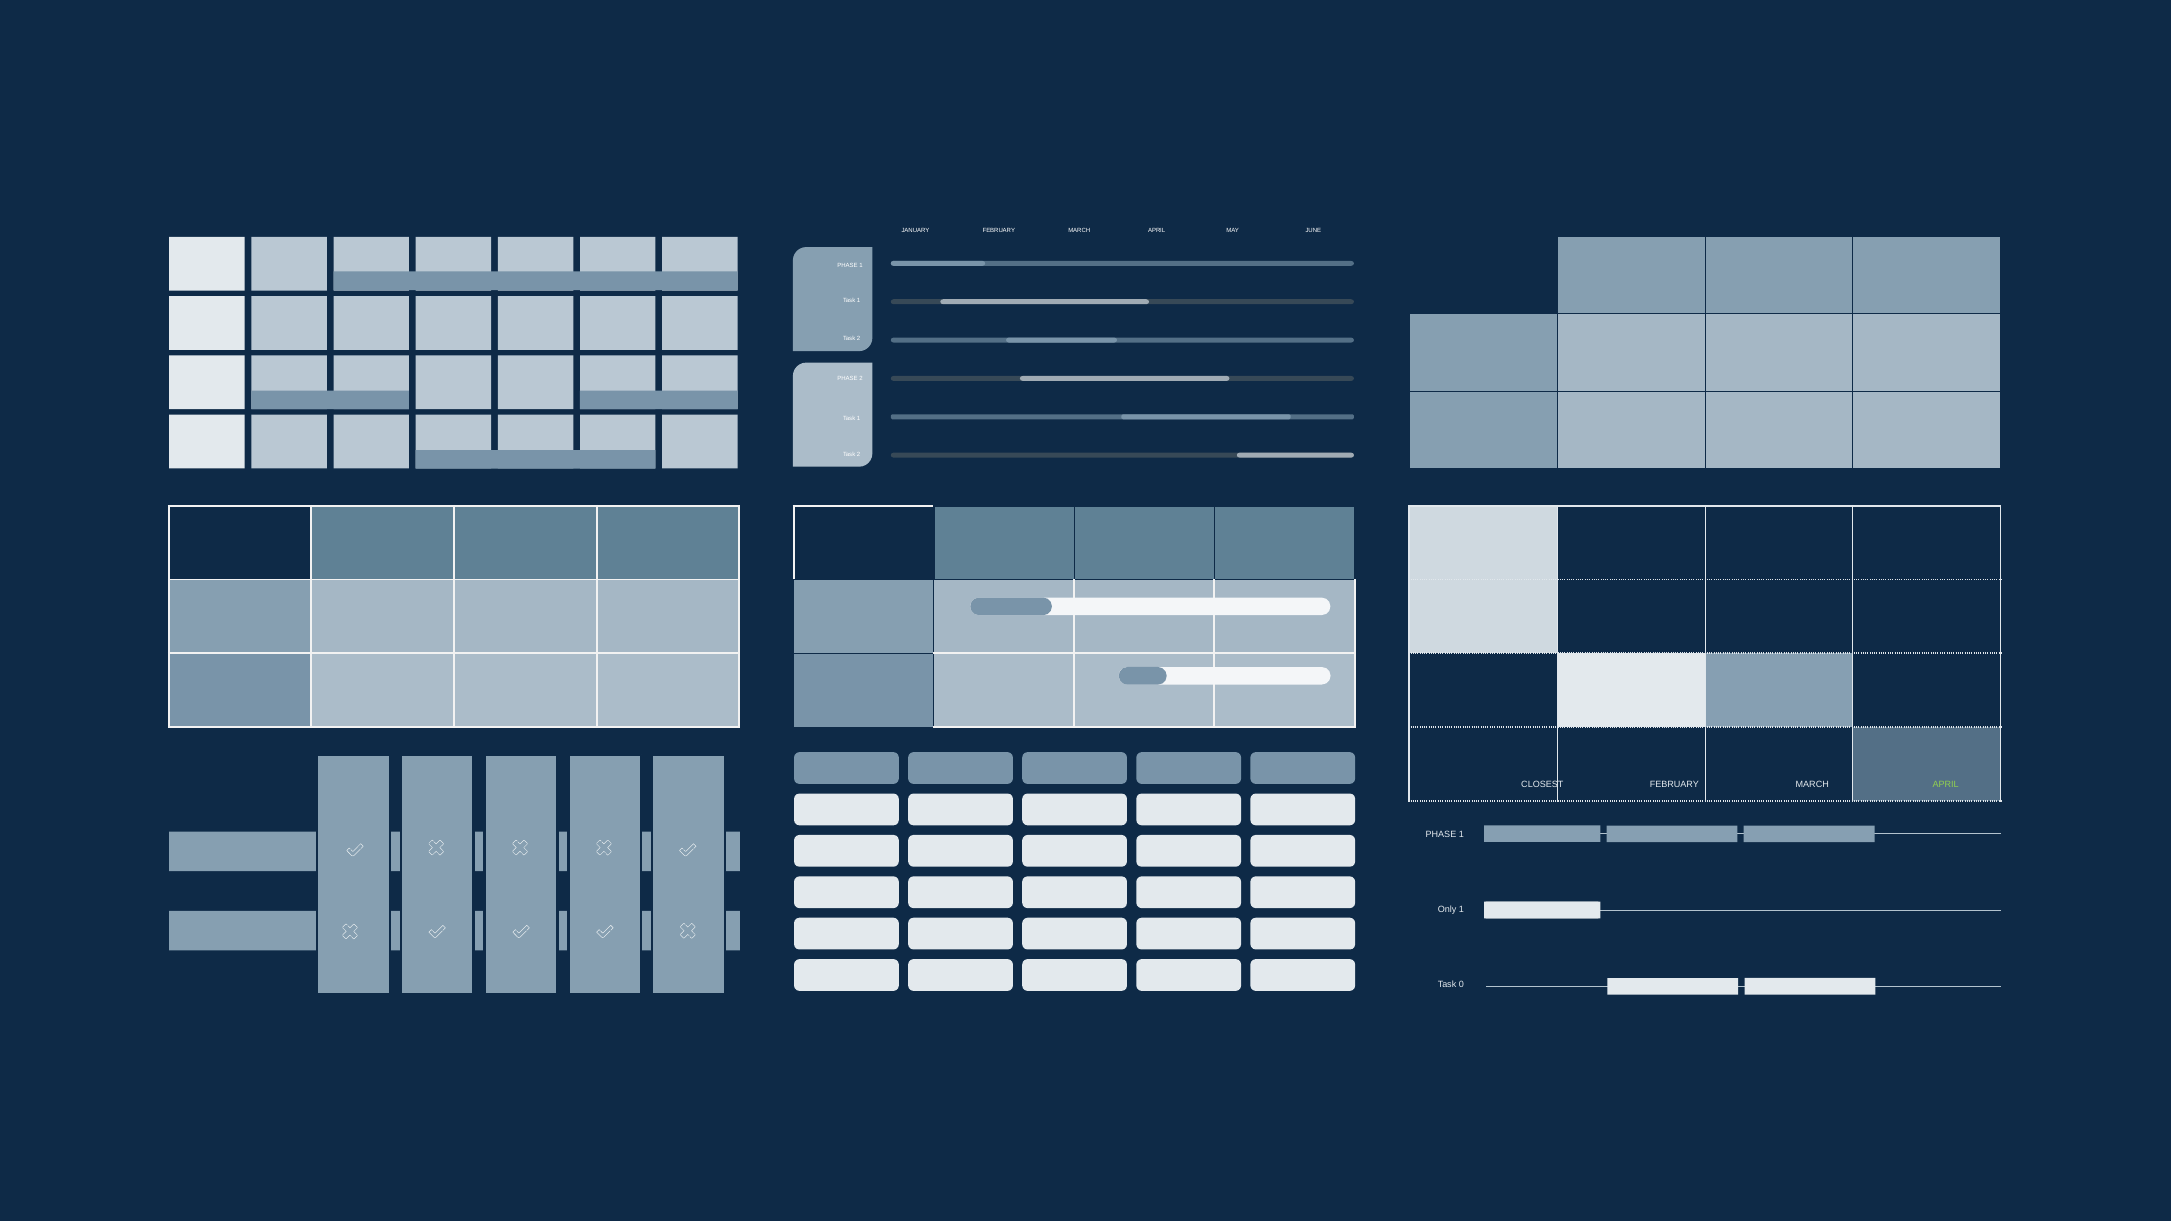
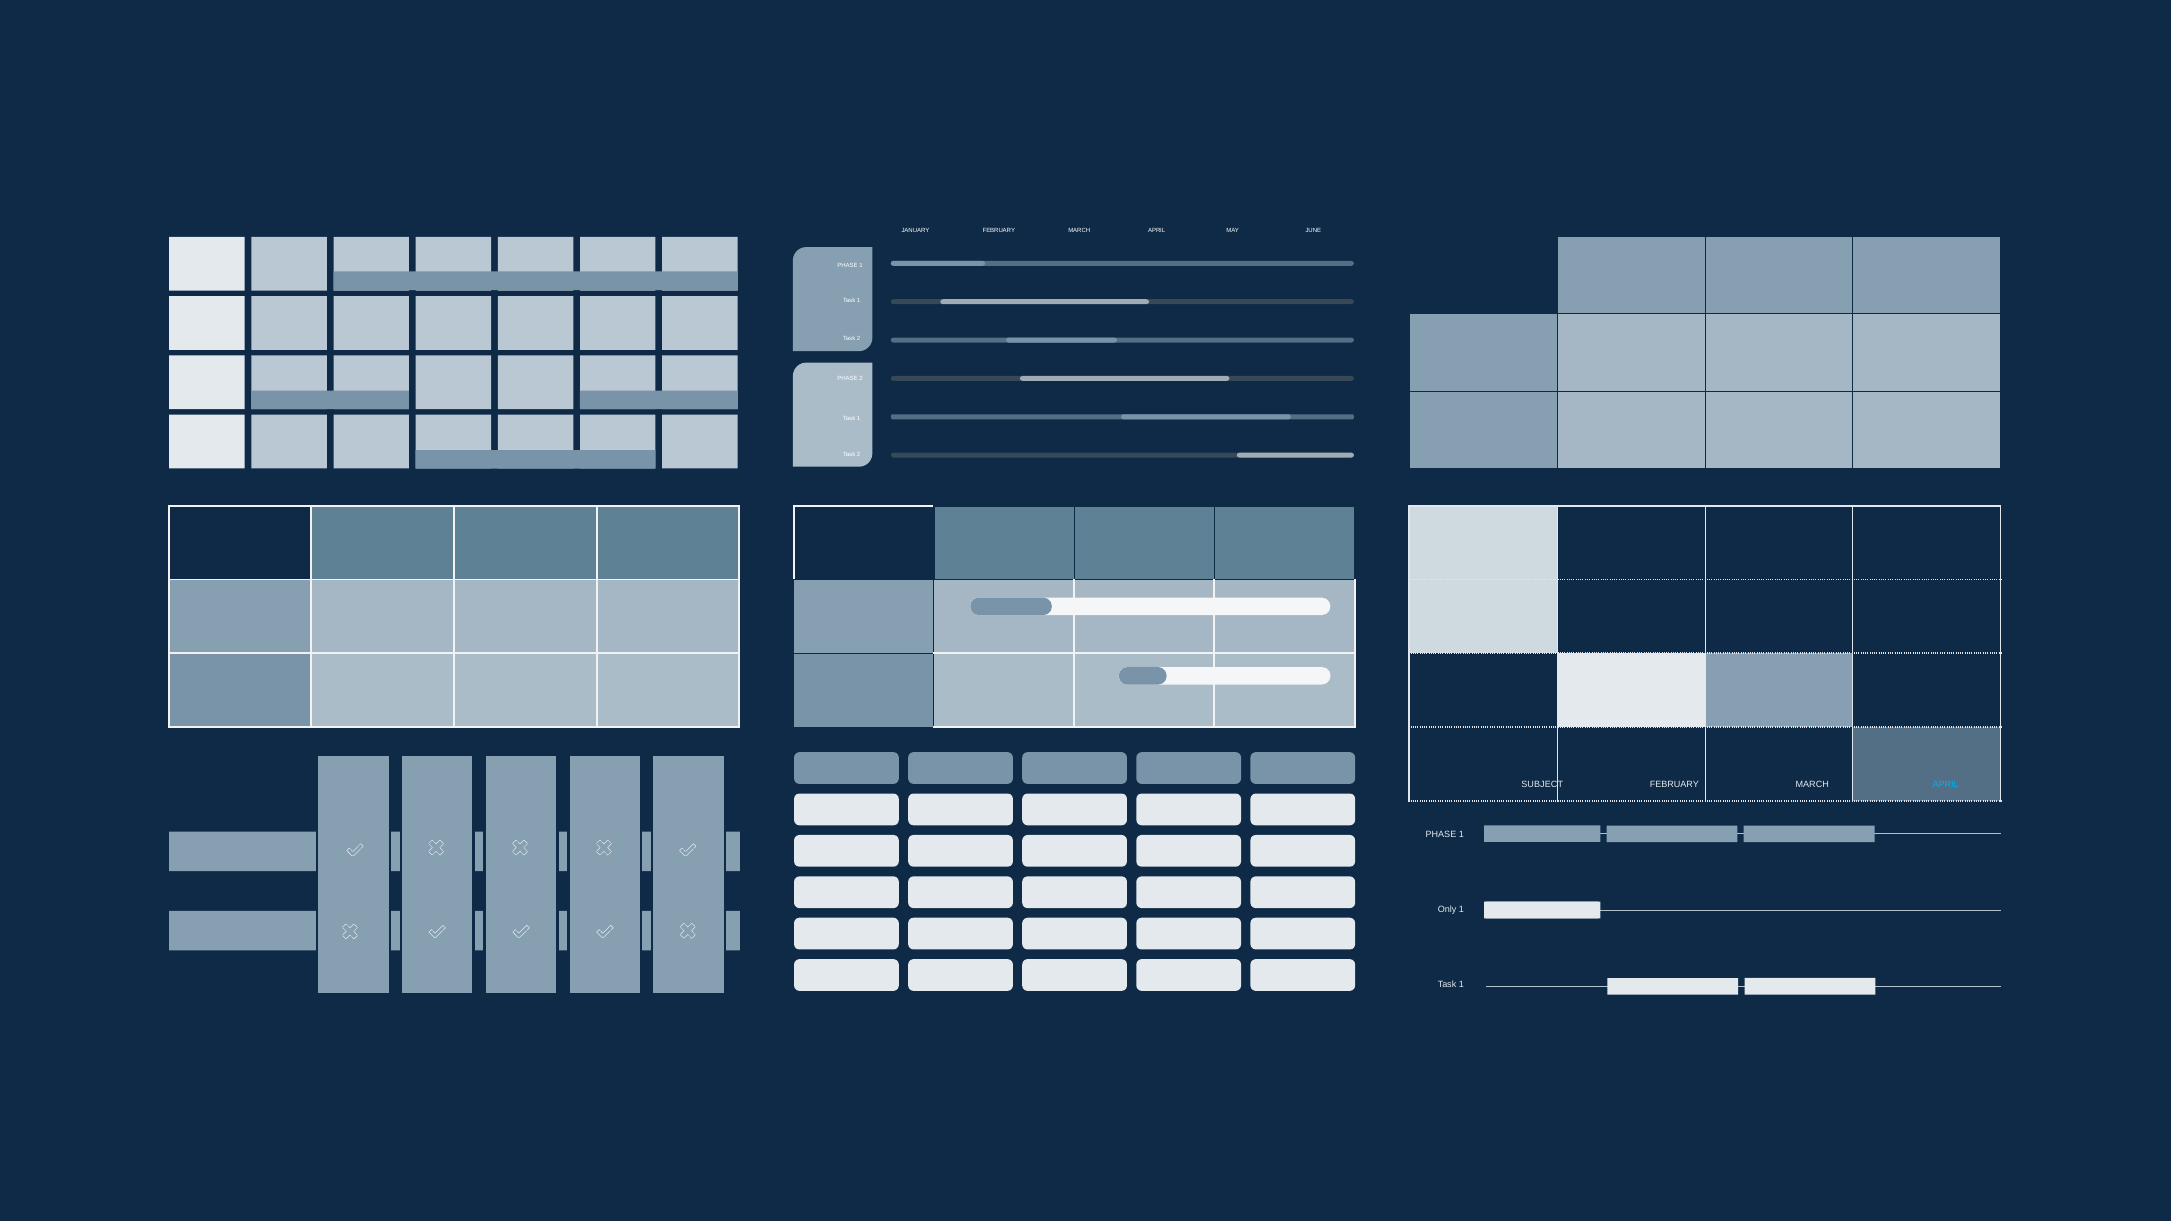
CLOSEST: CLOSEST -> SUBJECT
APRIL at (1946, 784) colour: light green -> light blue
0 at (1461, 984): 0 -> 1
